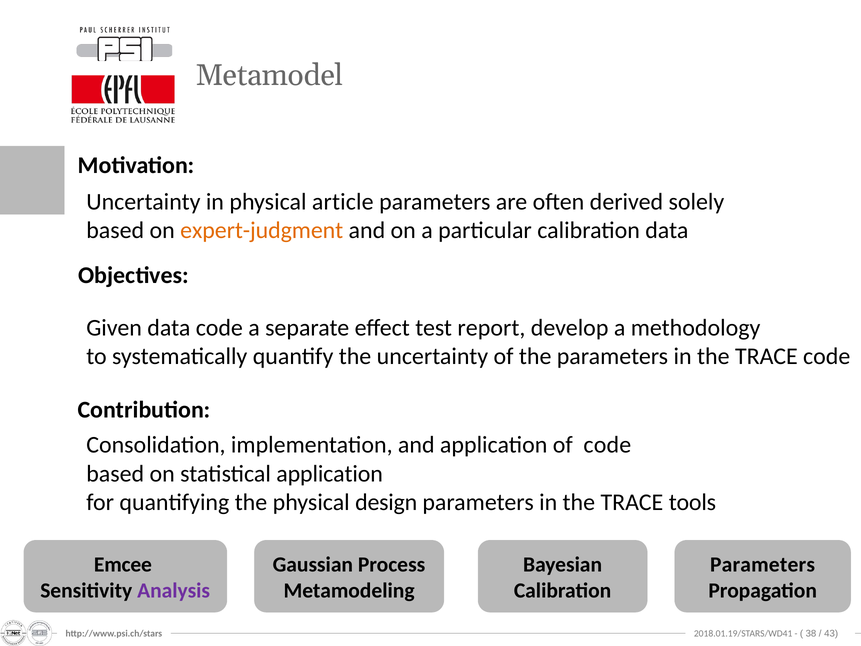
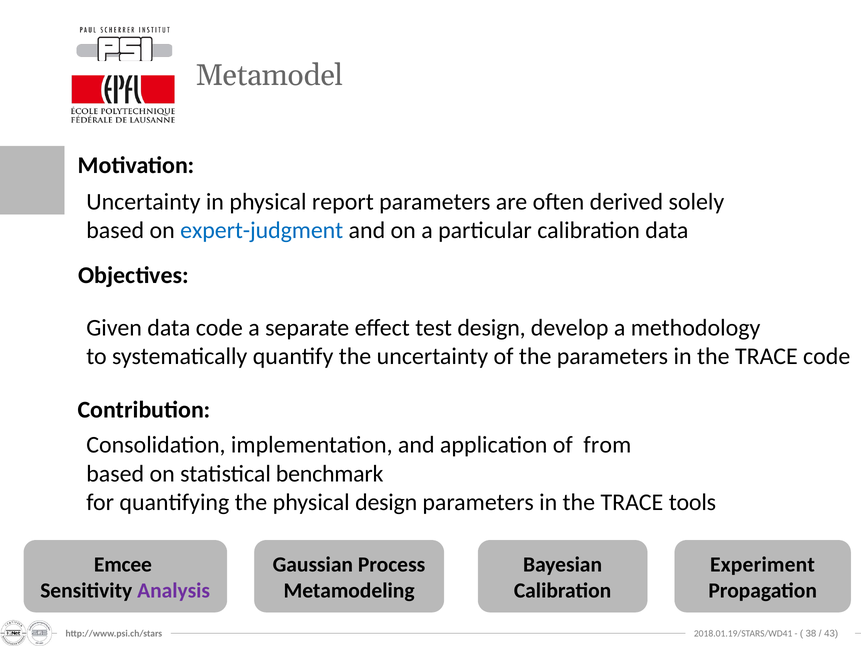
article: article -> report
expert-judgment colour: orange -> blue
test report: report -> design
of code: code -> from
statistical application: application -> benchmark
Parameters at (763, 565): Parameters -> Experiment
